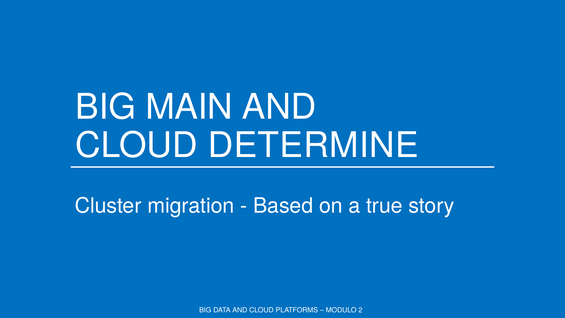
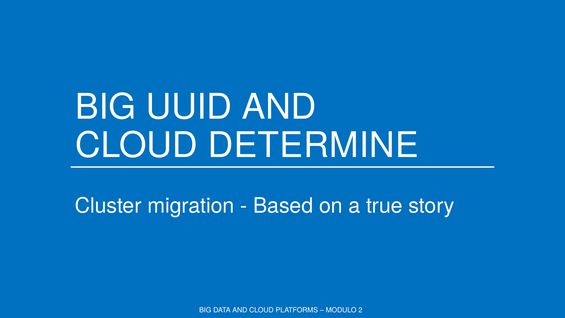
MAIN: MAIN -> UUID
